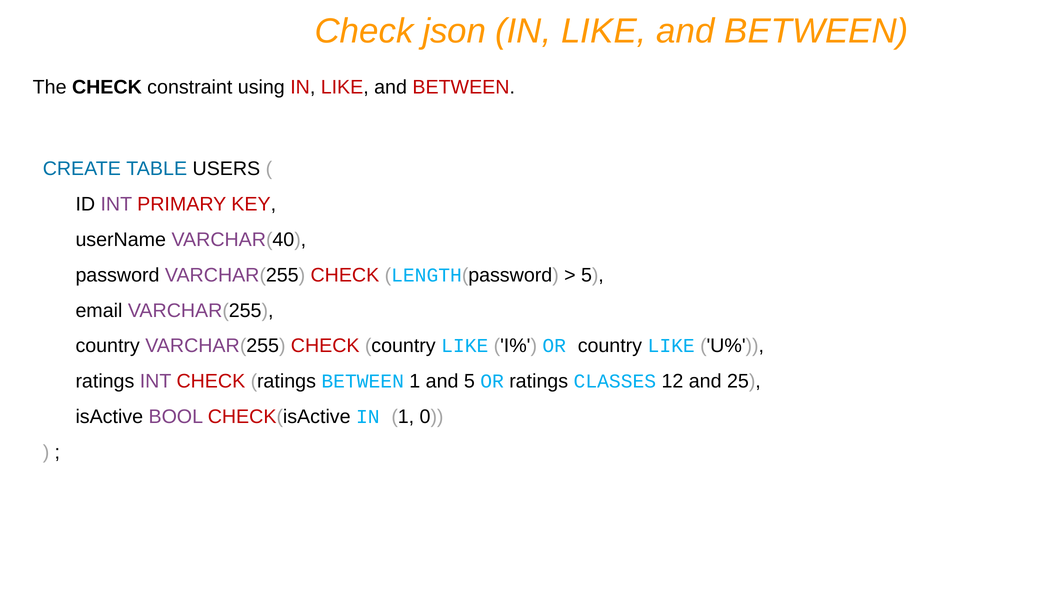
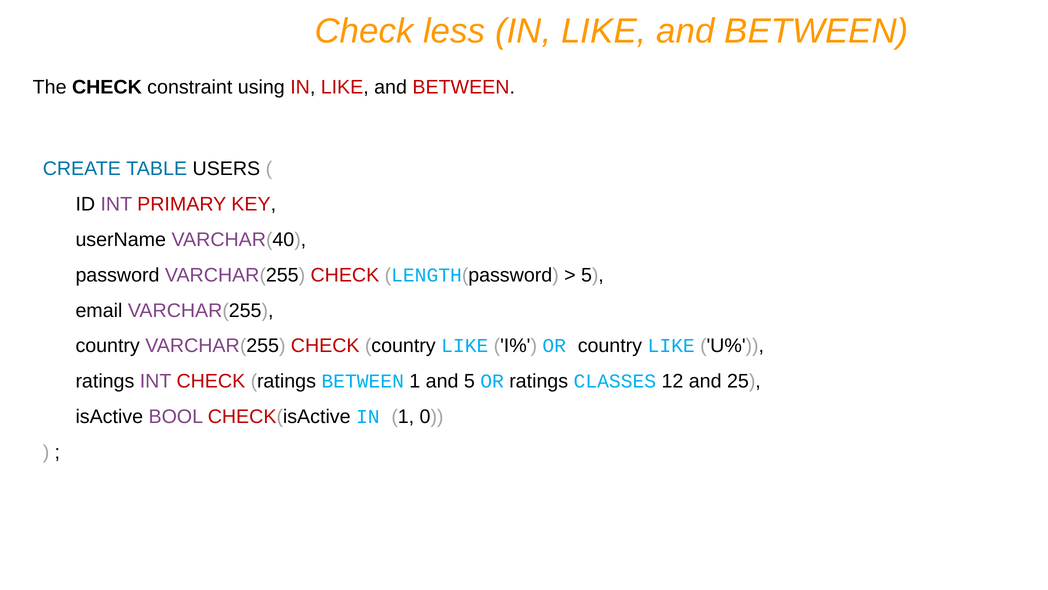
json: json -> less
